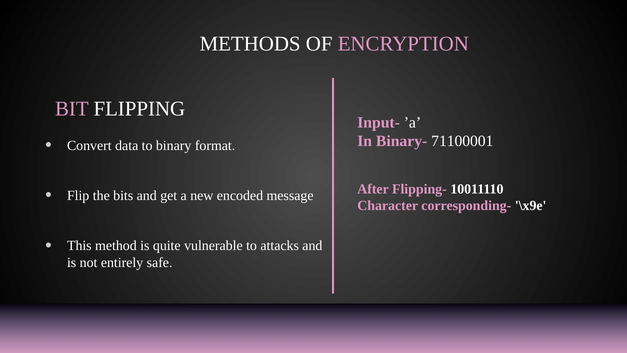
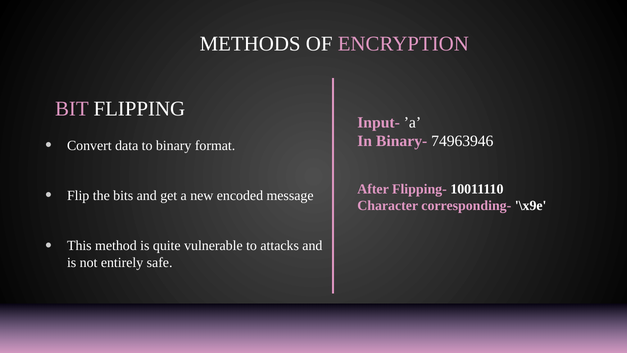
71100001: 71100001 -> 74963946
